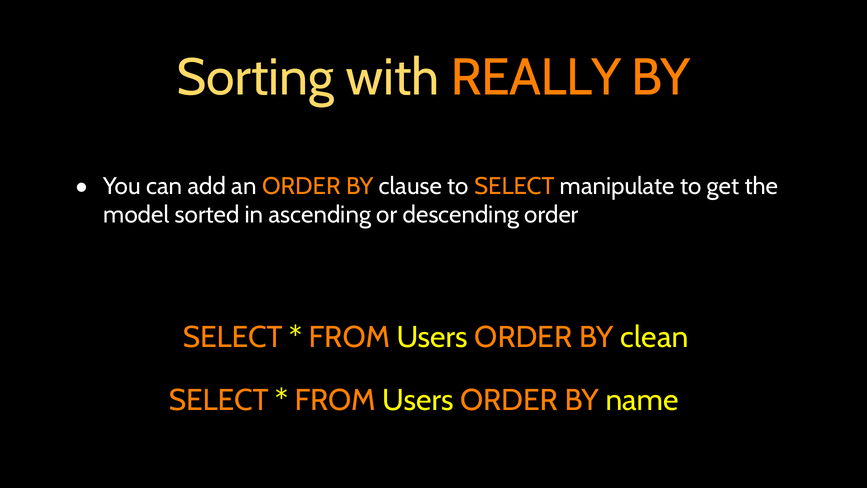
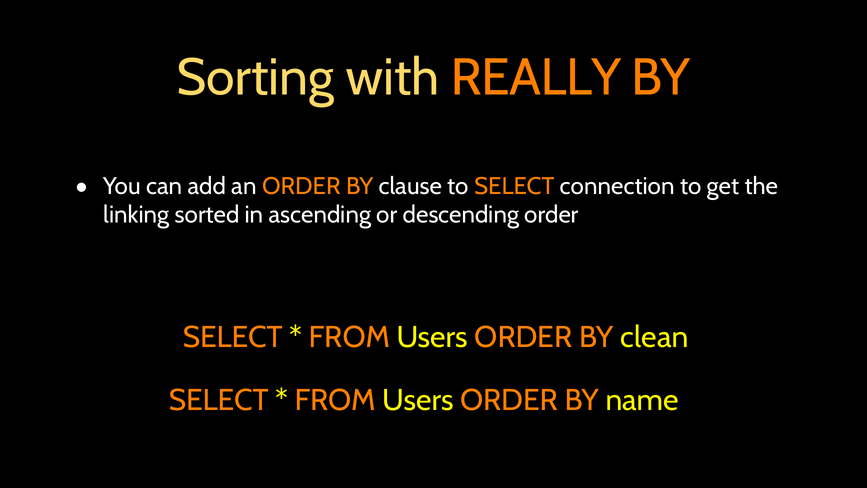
manipulate: manipulate -> connection
model: model -> linking
